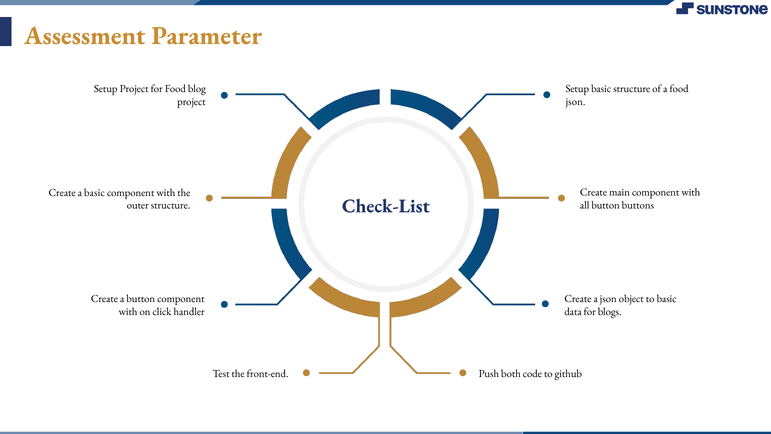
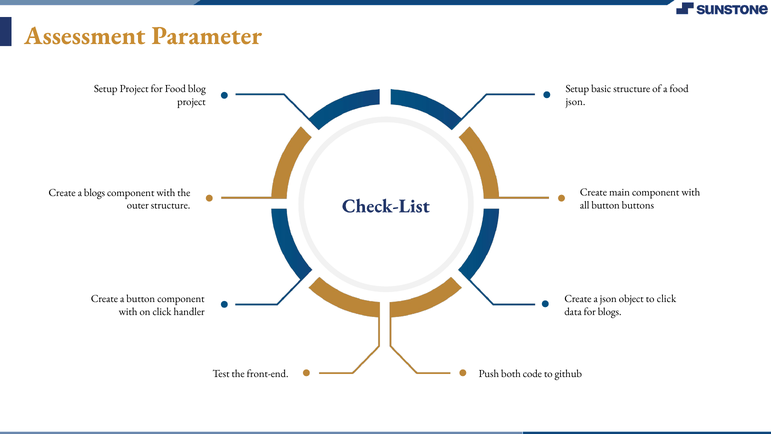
a basic: basic -> blogs
to basic: basic -> click
